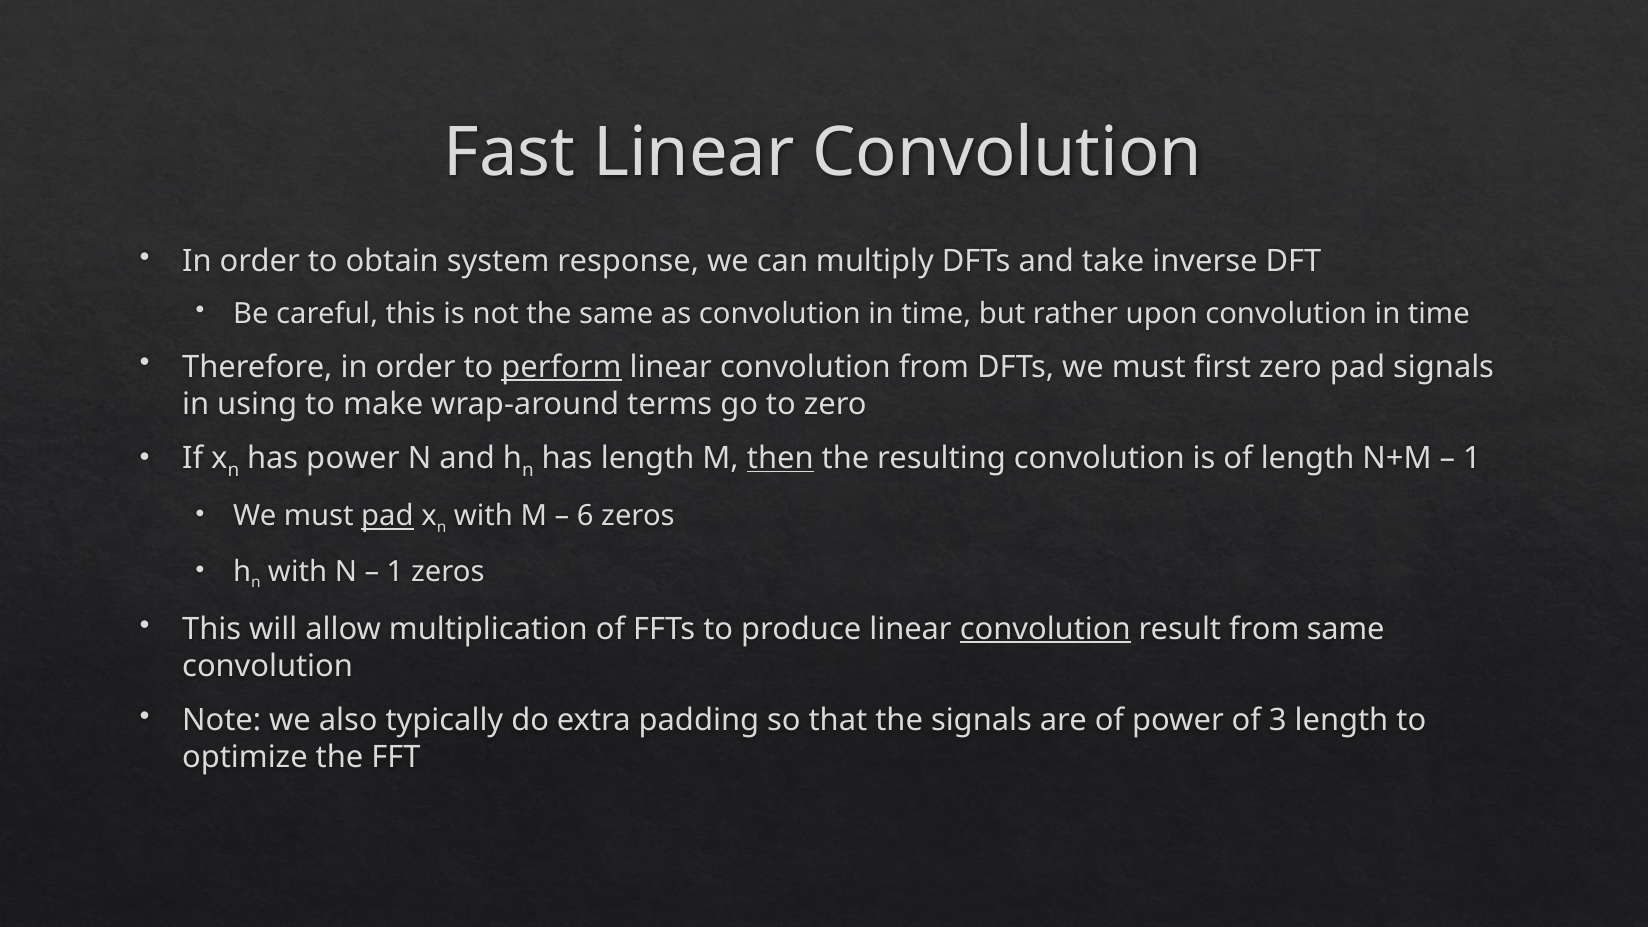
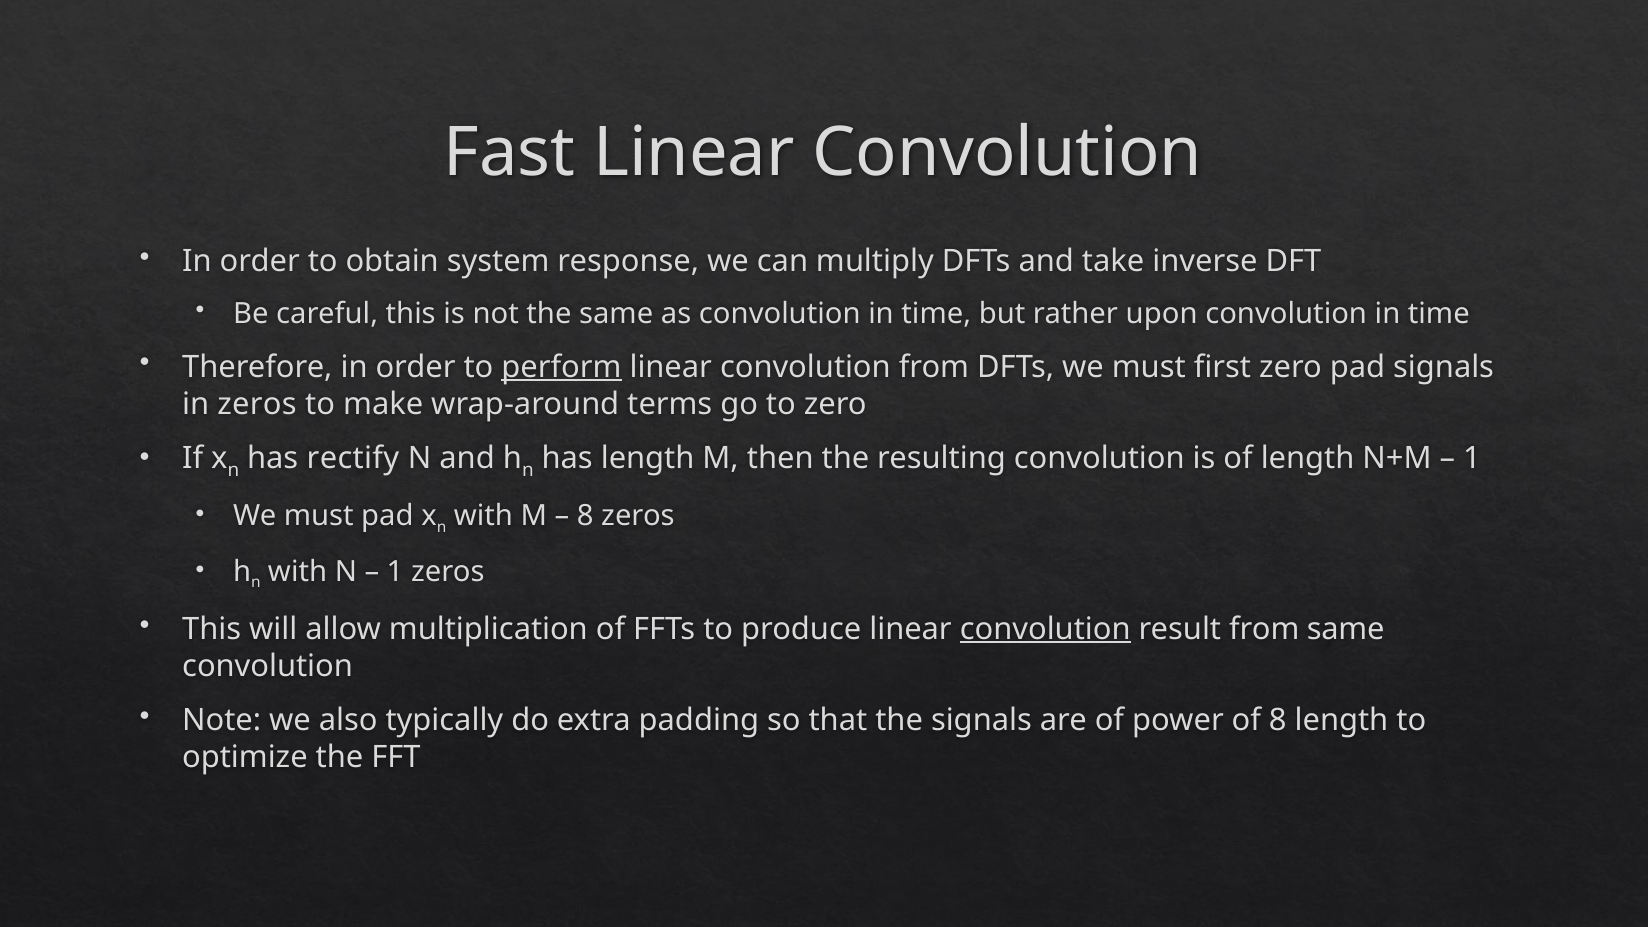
in using: using -> zeros
has power: power -> rectify
then underline: present -> none
pad at (387, 516) underline: present -> none
6 at (585, 516): 6 -> 8
of 3: 3 -> 8
